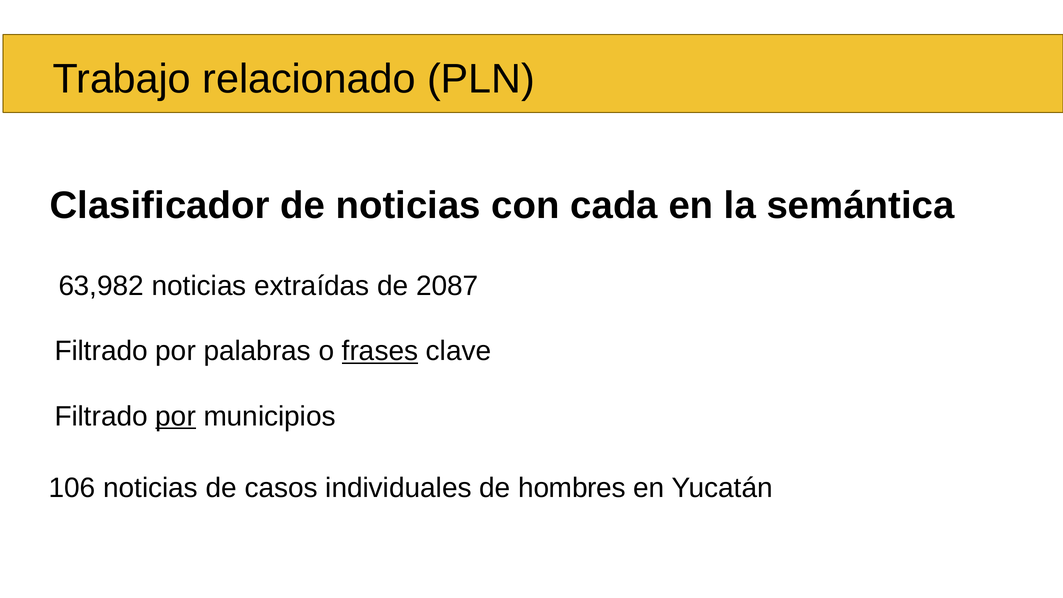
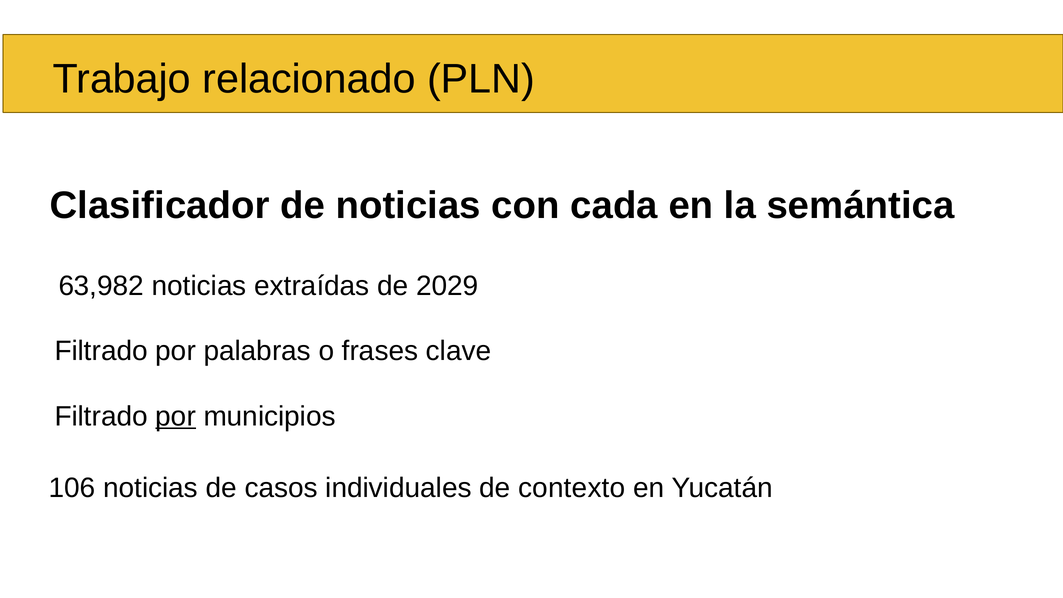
2087: 2087 -> 2029
frases underline: present -> none
hombres: hombres -> contexto
